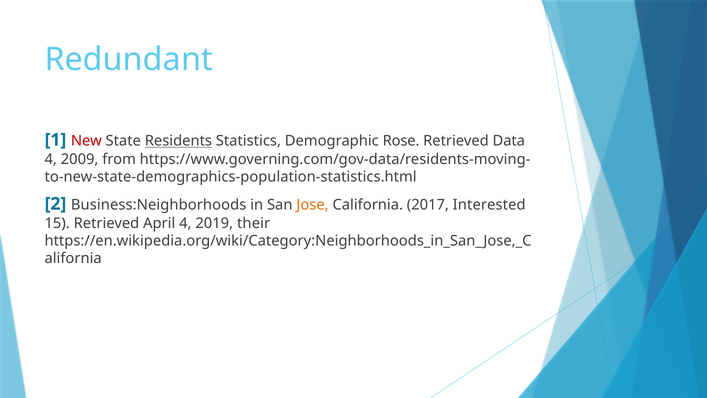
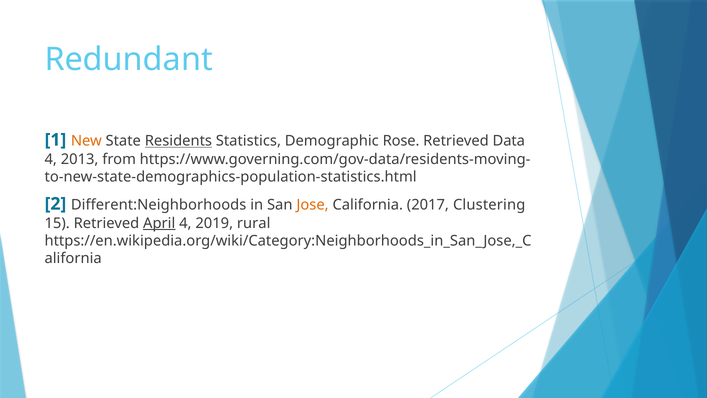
New colour: red -> orange
2009: 2009 -> 2013
Business:Neighborhoods: Business:Neighborhoods -> Different:Neighborhoods
Interested: Interested -> Clustering
April underline: none -> present
their: their -> rural
